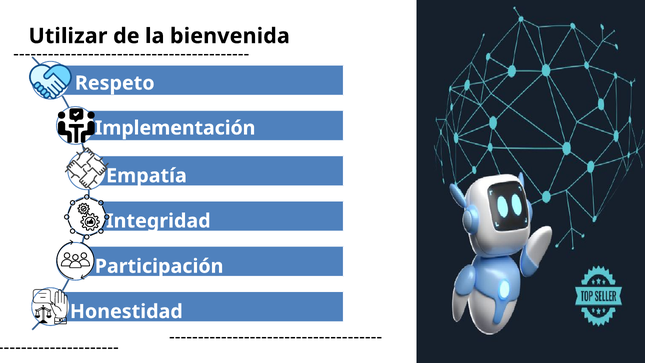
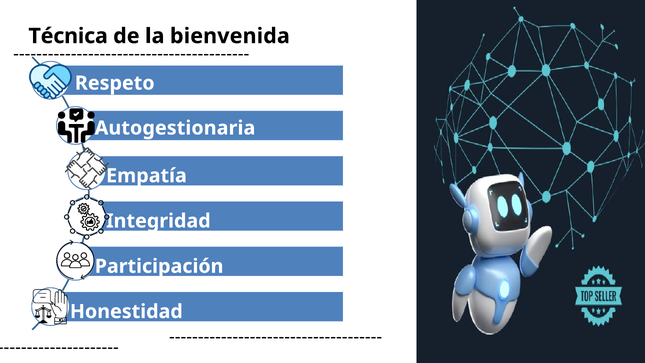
Utilizar: Utilizar -> Técnica
Implementación: Implementación -> Autogestionaria
